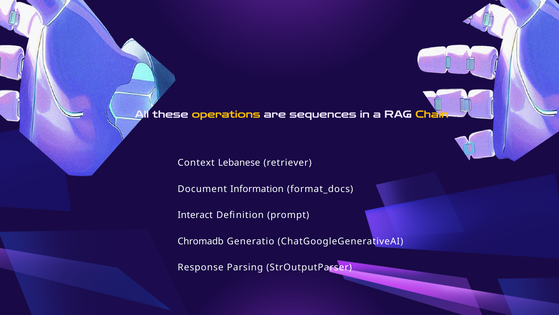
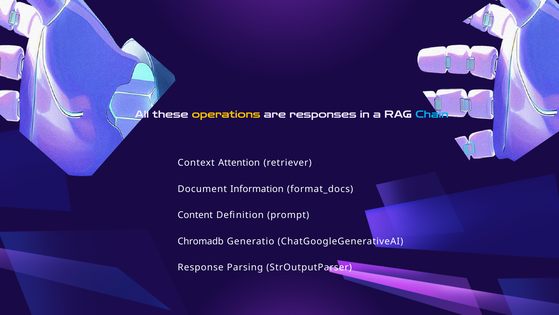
sequences: sequences -> responses
Chain colour: yellow -> light blue
Lebanese: Lebanese -> Attention
Interact: Interact -> Content
